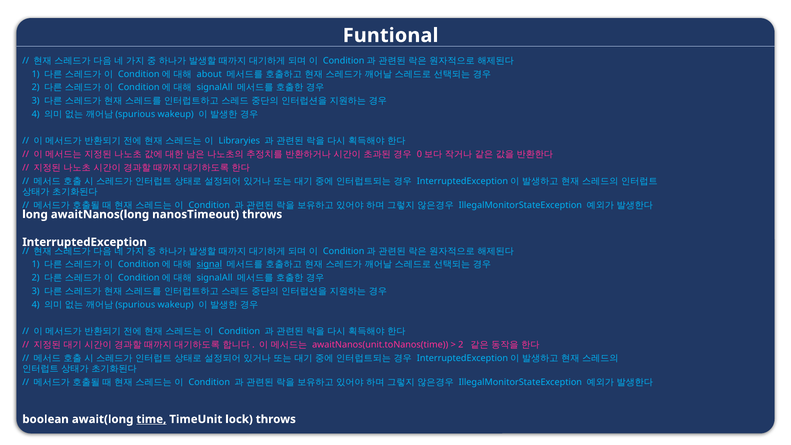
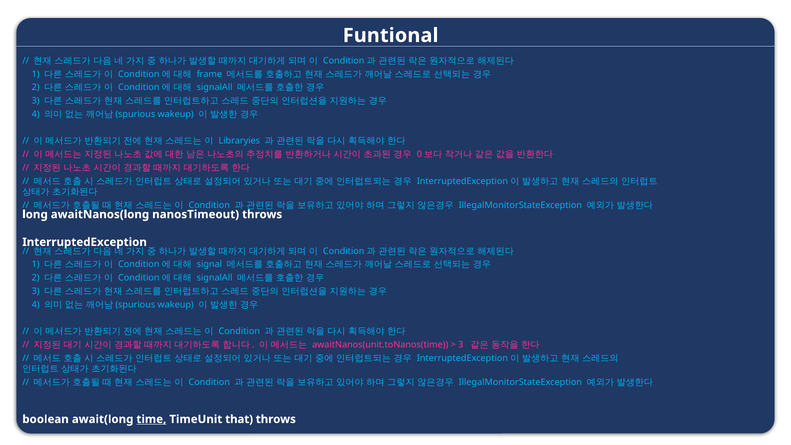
about: about -> frame
signal underline: present -> none
2 at (461, 345): 2 -> 3
lock: lock -> that
